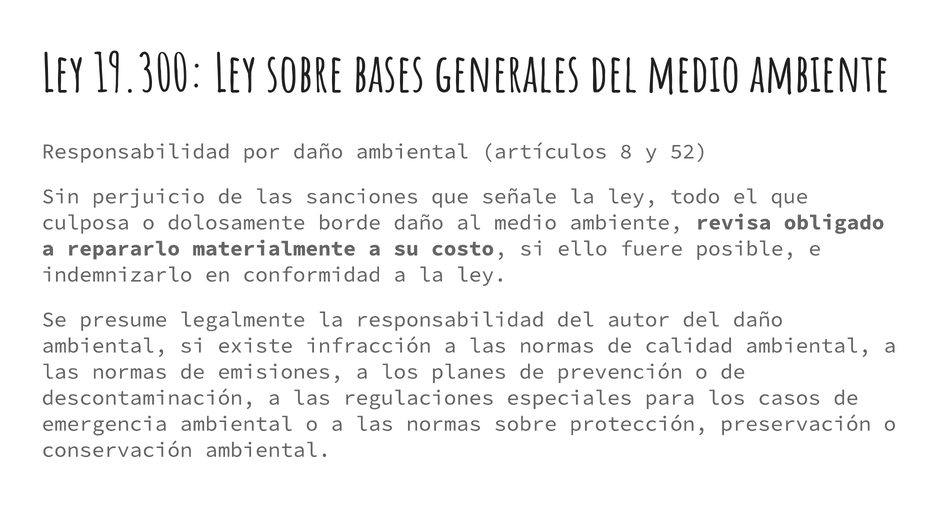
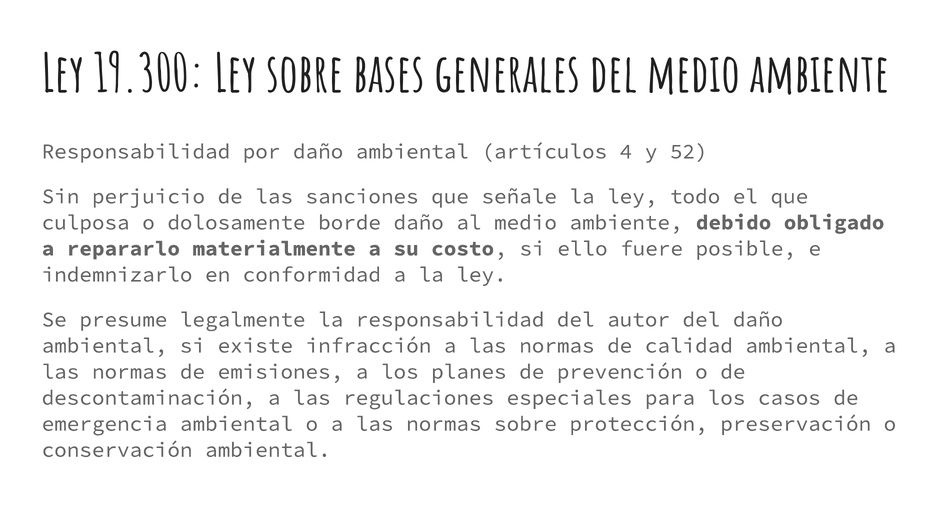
8: 8 -> 4
revisa: revisa -> debido
